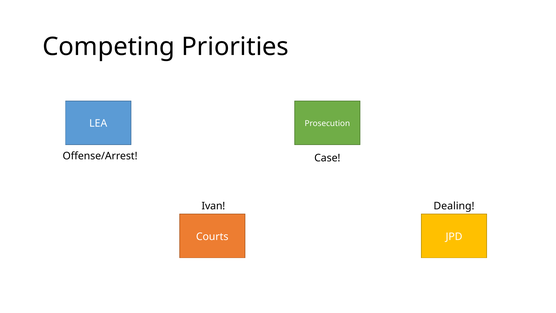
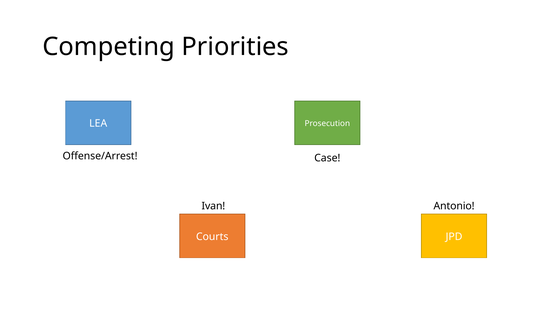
Dealing: Dealing -> Antonio
